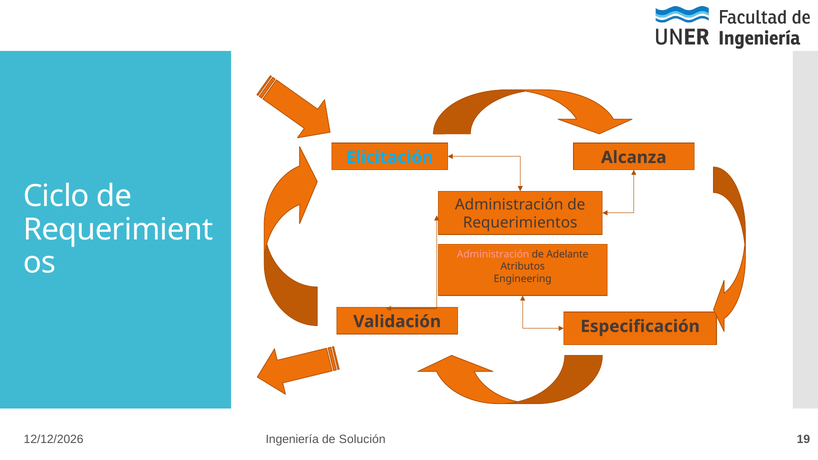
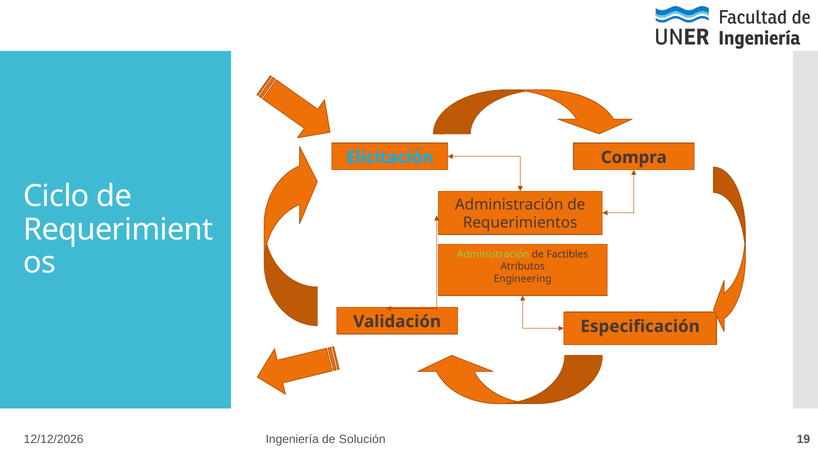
Alcanza: Alcanza -> Compra
Administración at (493, 254) colour: pink -> light green
Adelante: Adelante -> Factibles
